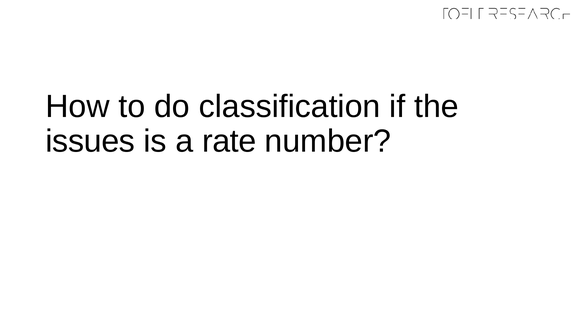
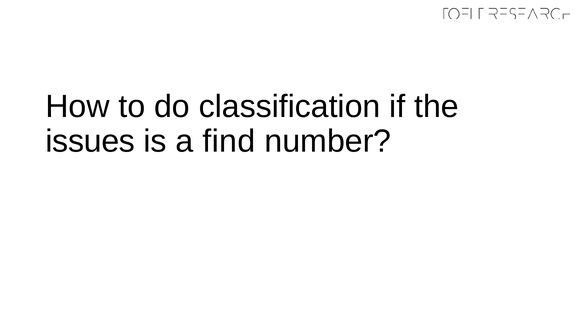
rate: rate -> find
